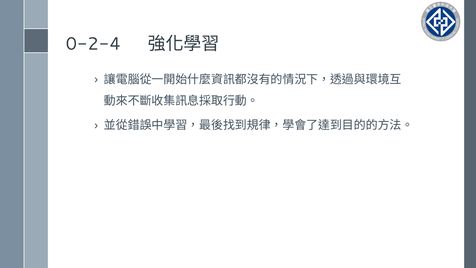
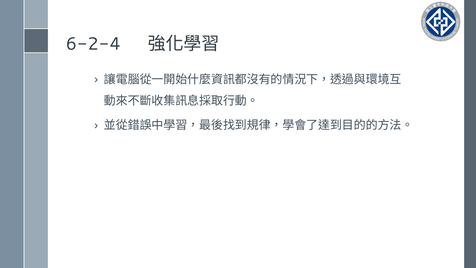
0-2-4: 0-2-4 -> 6-2-4
